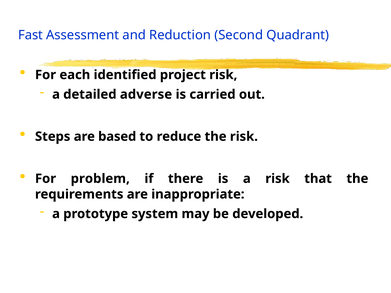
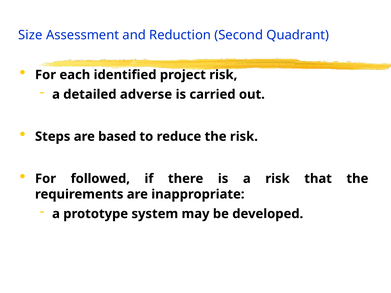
Fast: Fast -> Size
problem: problem -> followed
